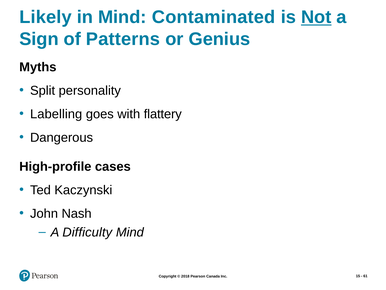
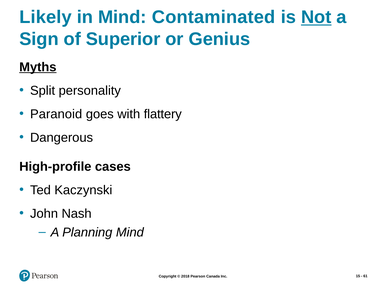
Patterns: Patterns -> Superior
Myths underline: none -> present
Labelling: Labelling -> Paranoid
Difficulty: Difficulty -> Planning
